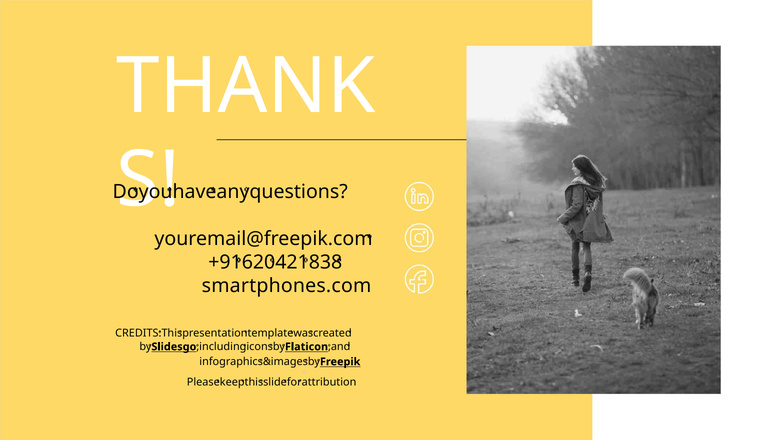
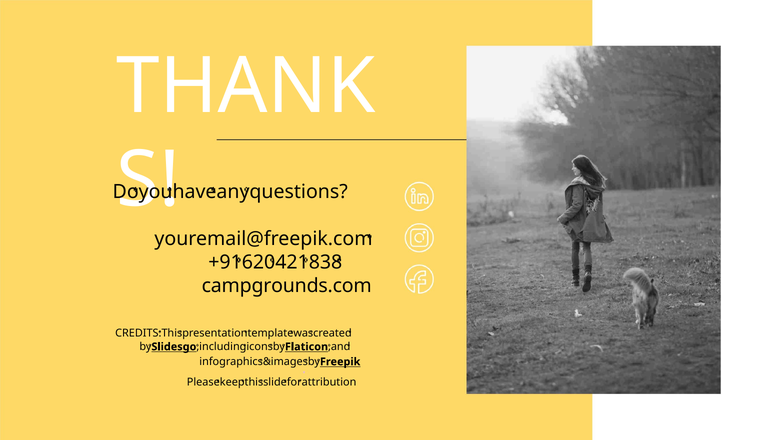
smartphones.com: smartphones.com -> campgrounds.com
